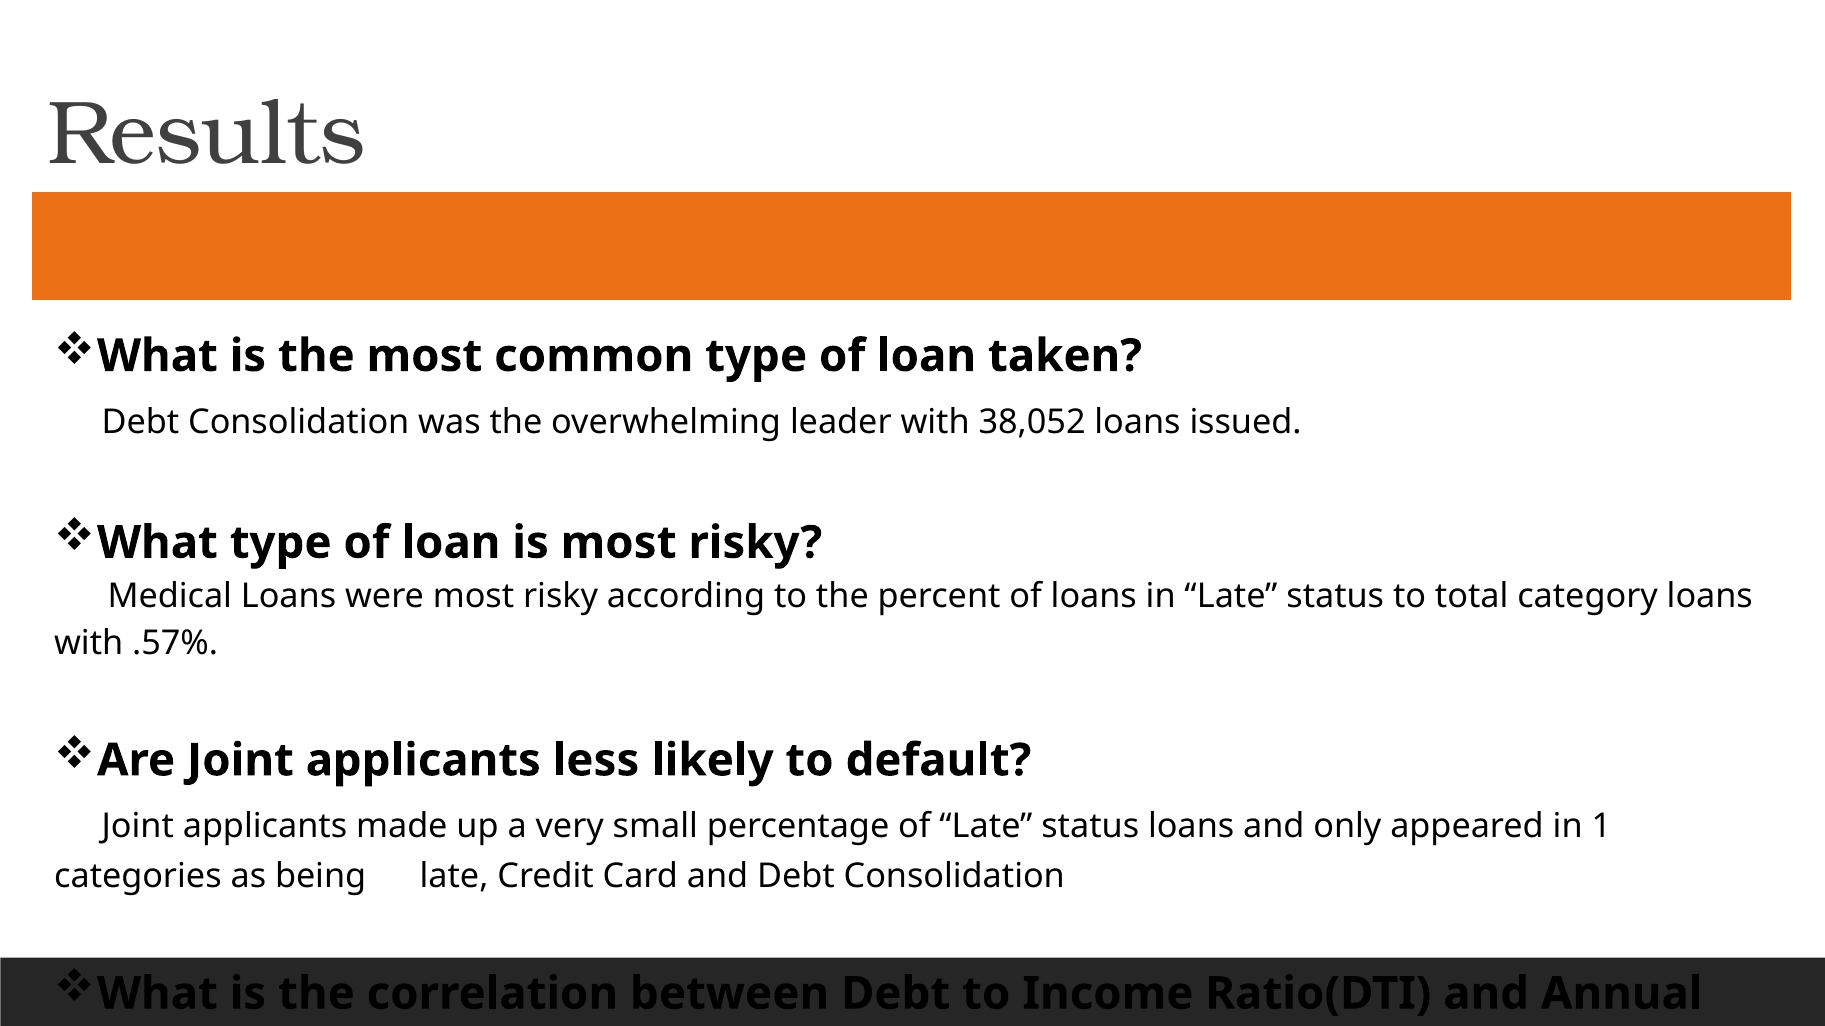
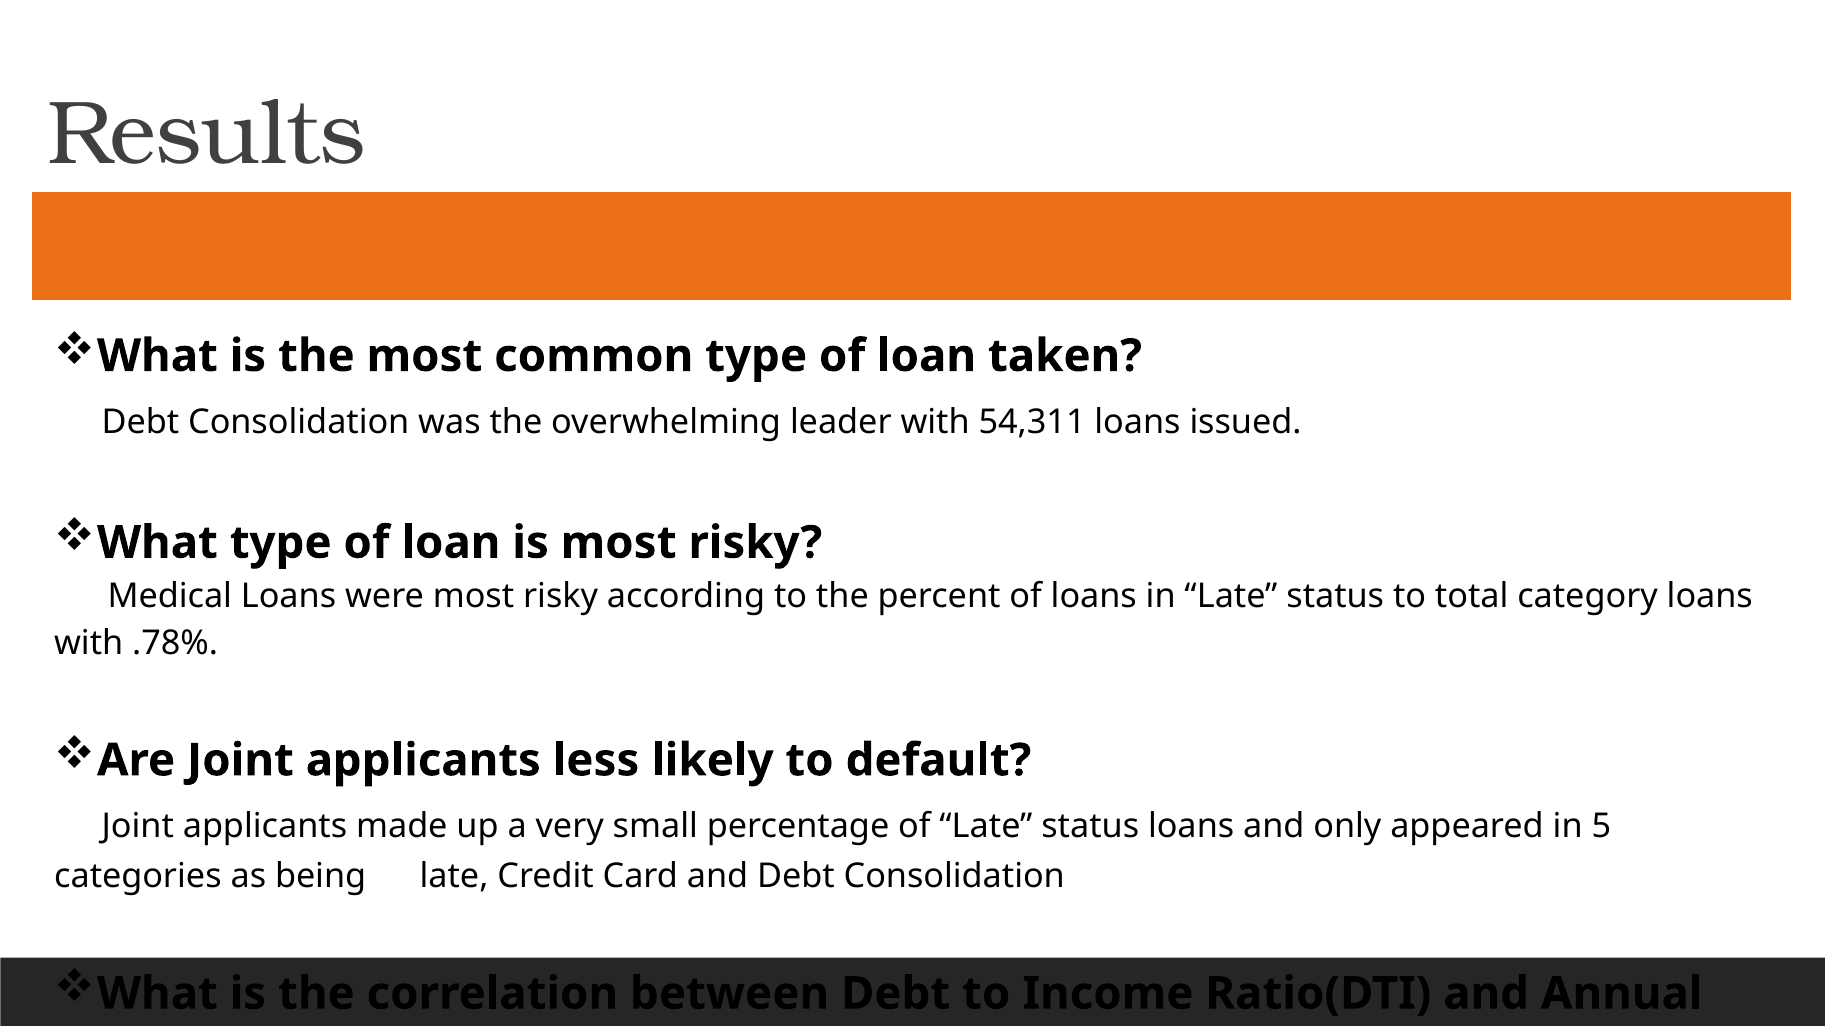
38,052: 38,052 -> 54,311
.57%: .57% -> .78%
1: 1 -> 5
